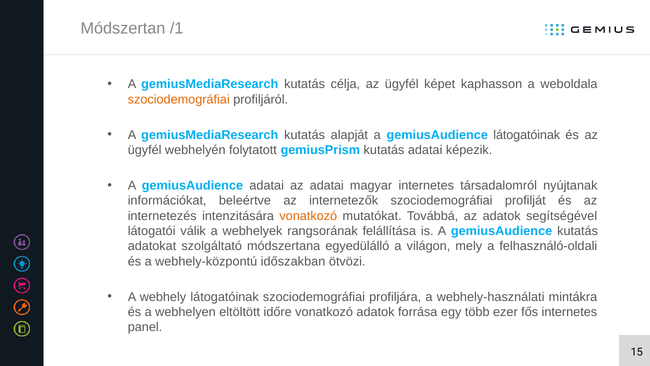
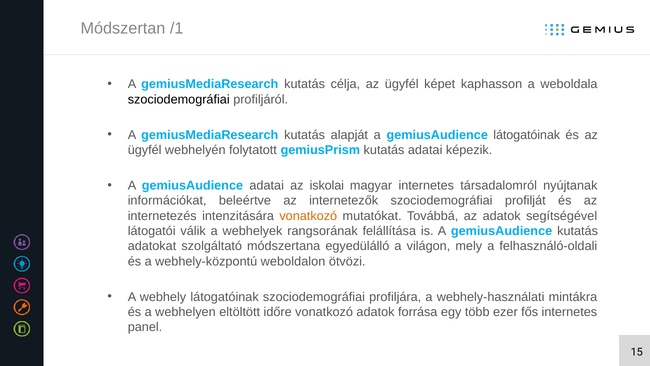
szociodemográfiai at (179, 99) colour: orange -> black
az adatai: adatai -> iskolai
időszakban: időszakban -> weboldalon
